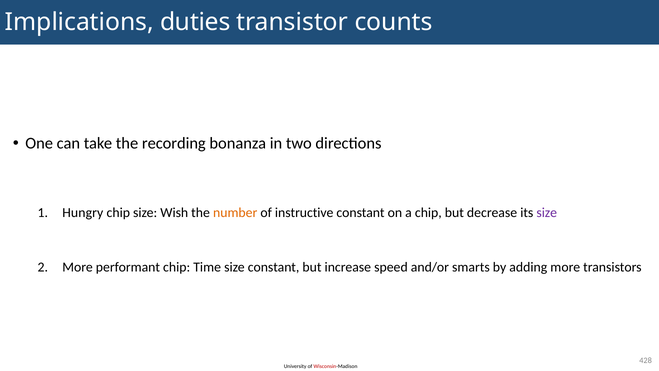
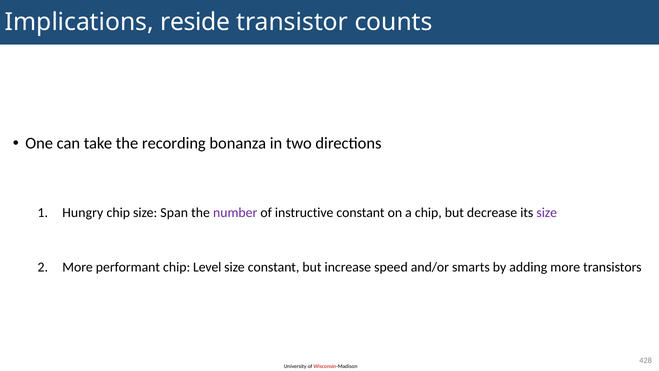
duties: duties -> reside
Wish: Wish -> Span
number colour: orange -> purple
Time: Time -> Level
